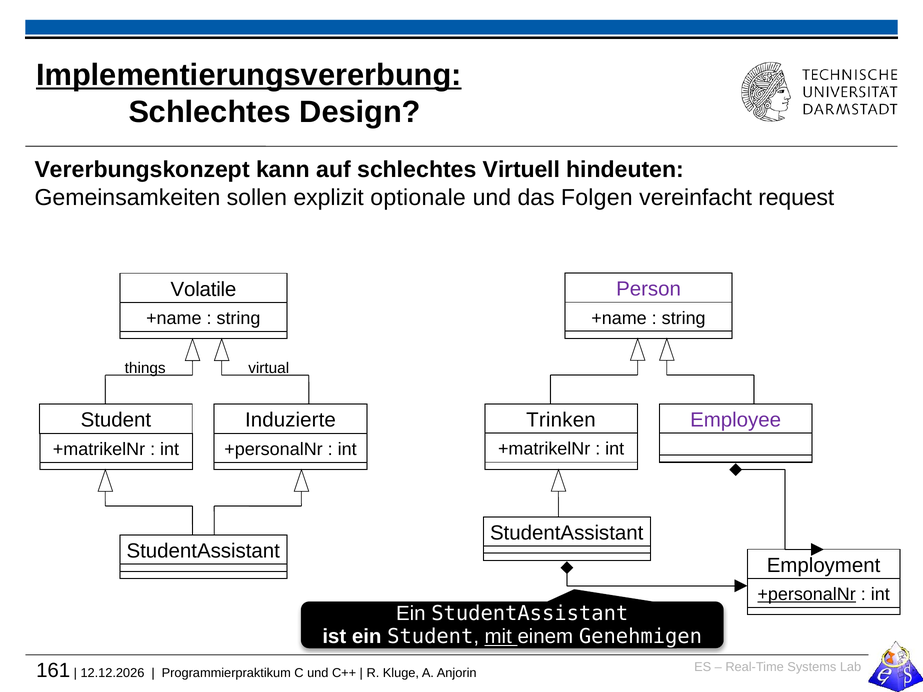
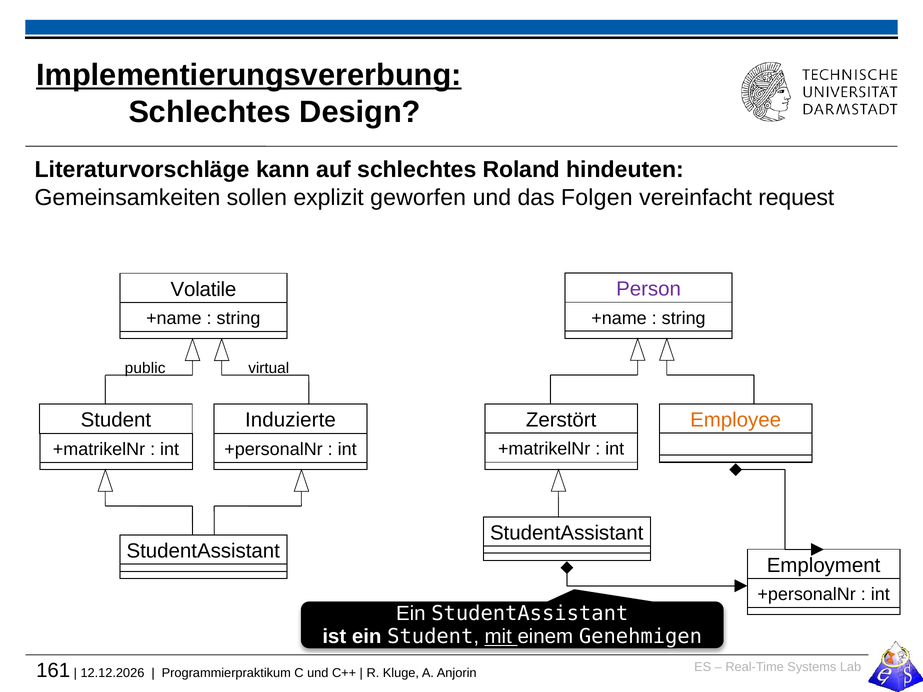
Vererbungskonzept: Vererbungskonzept -> Literaturvorschläge
Virtuell: Virtuell -> Roland
optionale: optionale -> geworfen
things: things -> public
Trinken: Trinken -> Zerstört
Employee colour: purple -> orange
+personalNr at (807, 594) underline: present -> none
